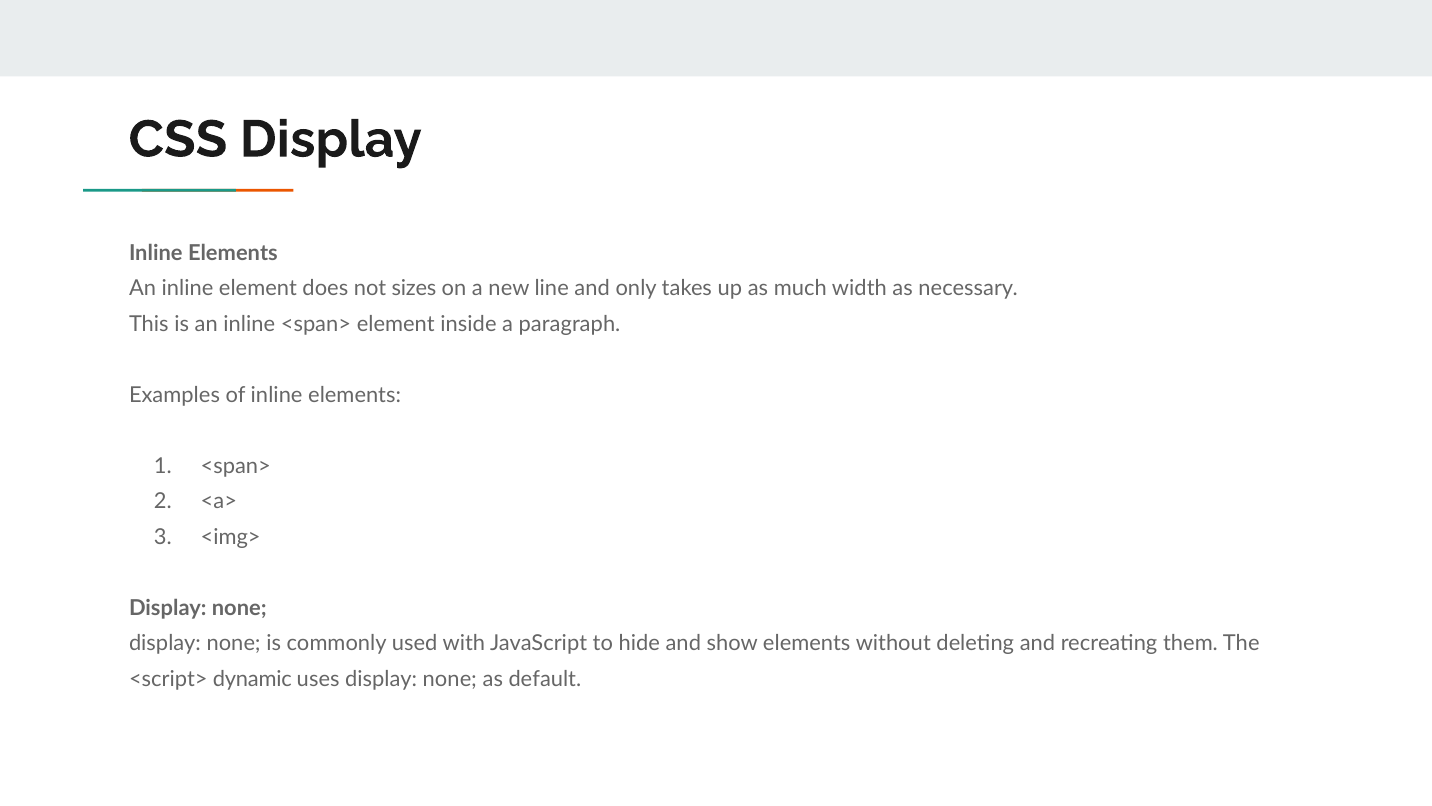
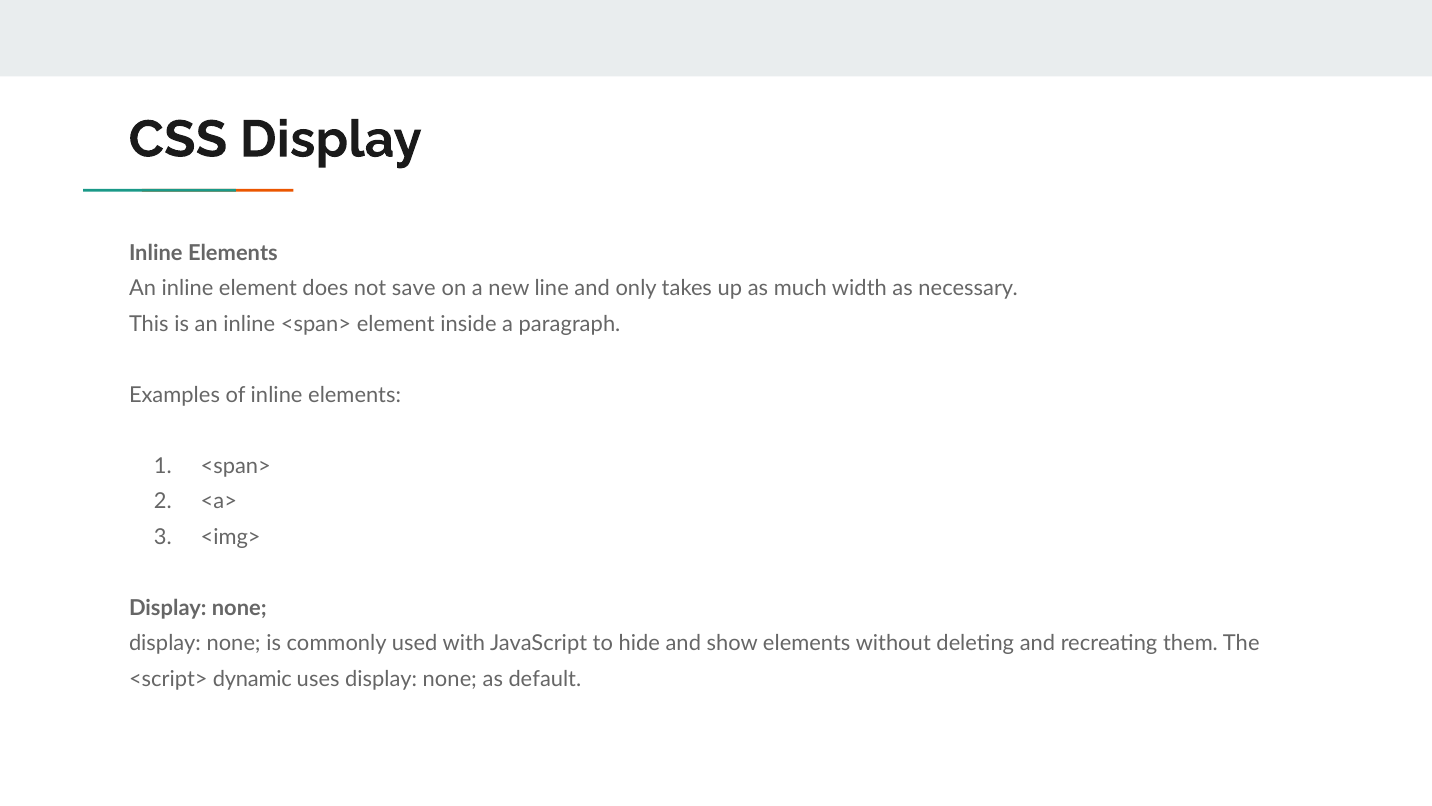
sizes: sizes -> save
